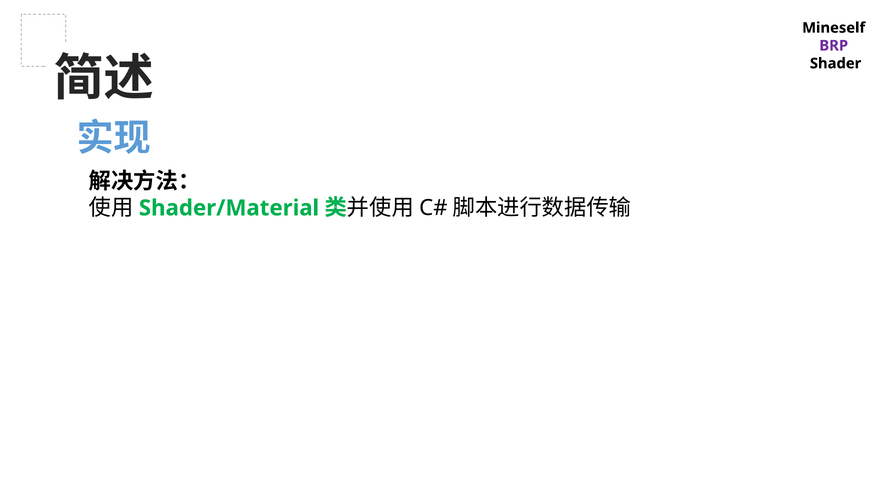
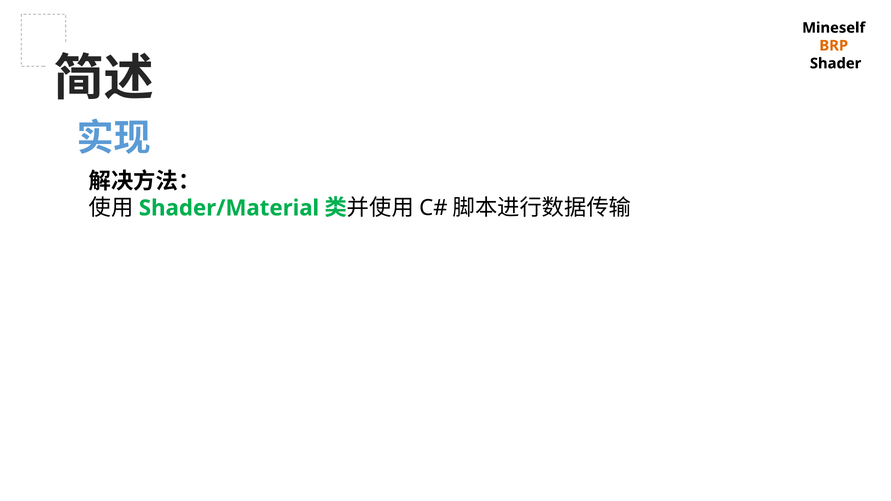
BRP colour: purple -> orange
